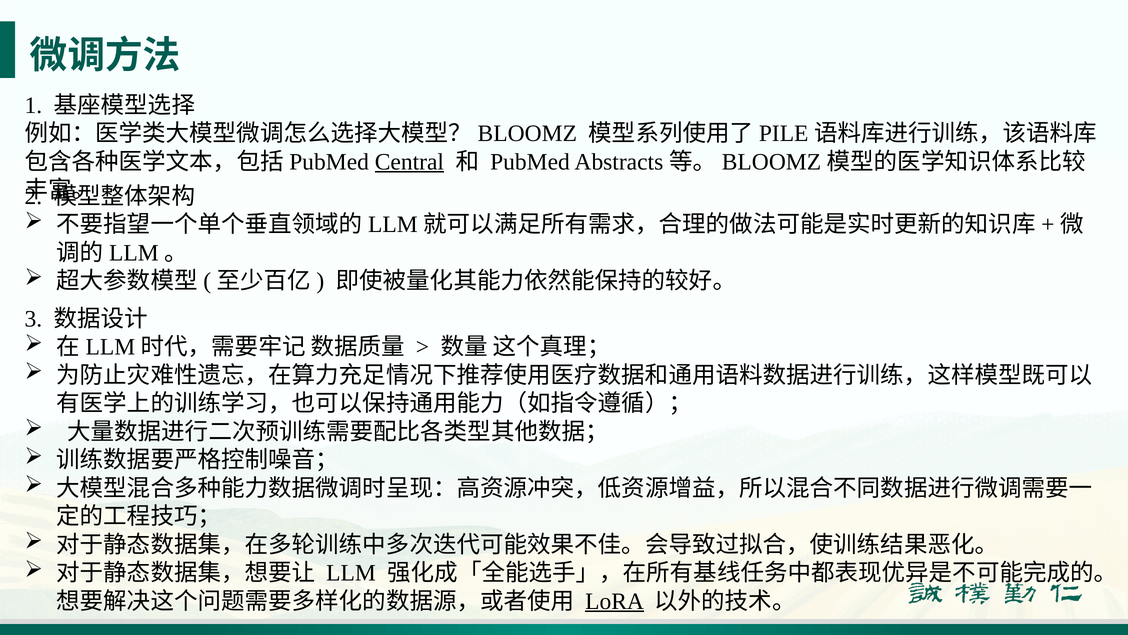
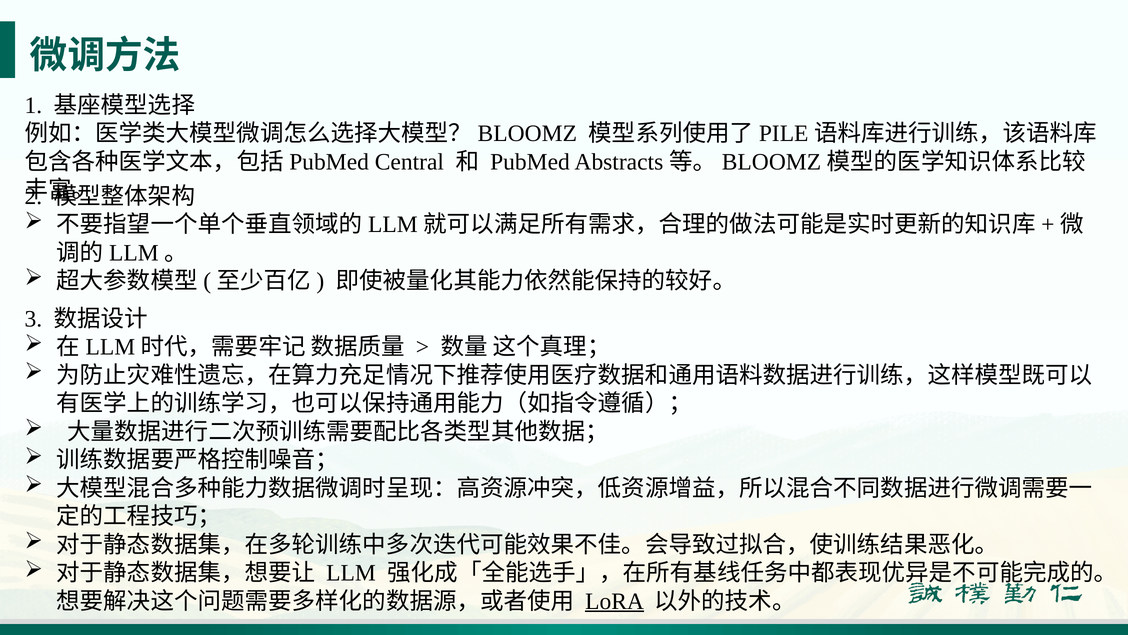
Central underline: present -> none
